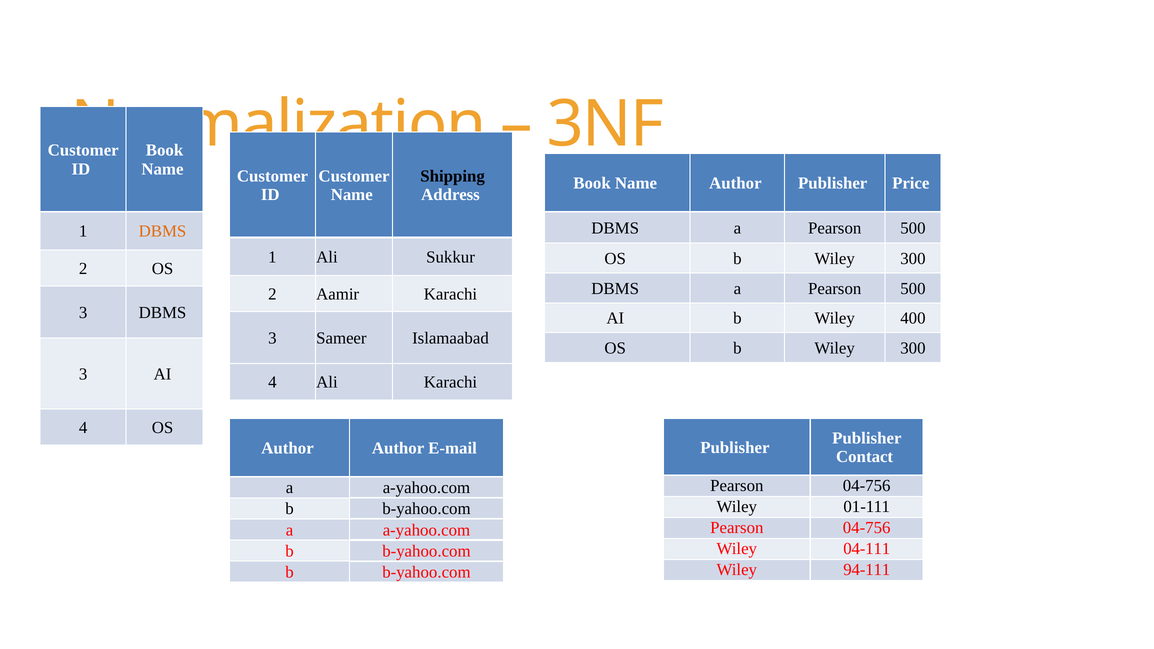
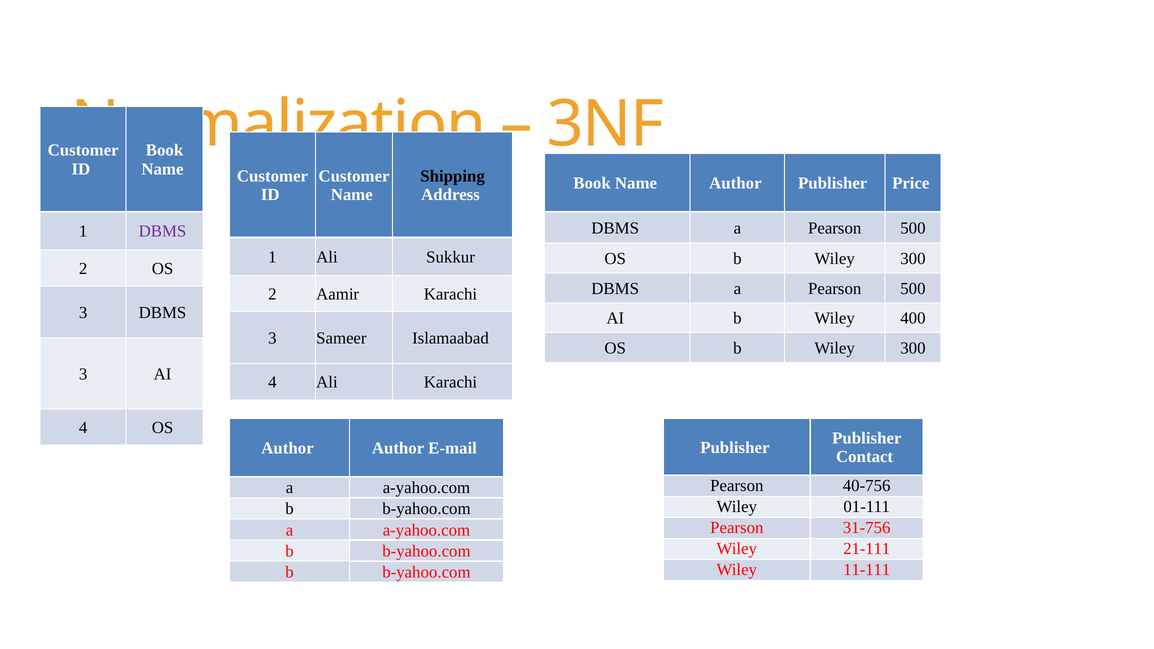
DBMS at (162, 231) colour: orange -> purple
04-756 at (867, 486): 04-756 -> 40-756
04-756 at (867, 528): 04-756 -> 31-756
04-111: 04-111 -> 21-111
94-111: 94-111 -> 11-111
